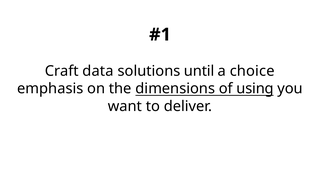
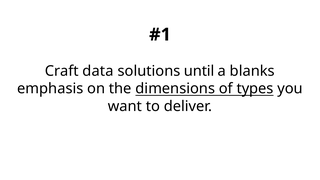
choice: choice -> blanks
using: using -> types
